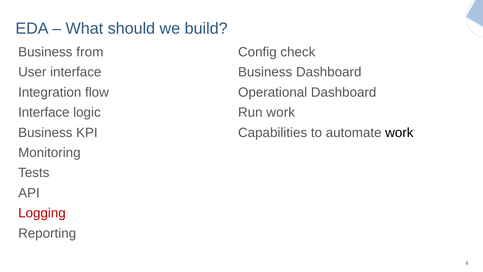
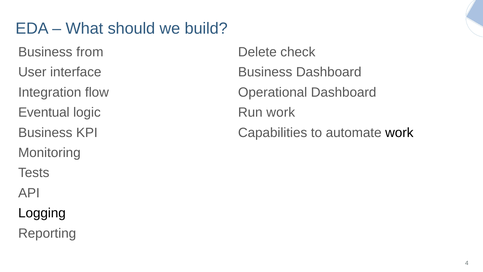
Config: Config -> Delete
Interface at (44, 112): Interface -> Eventual
Logging colour: red -> black
